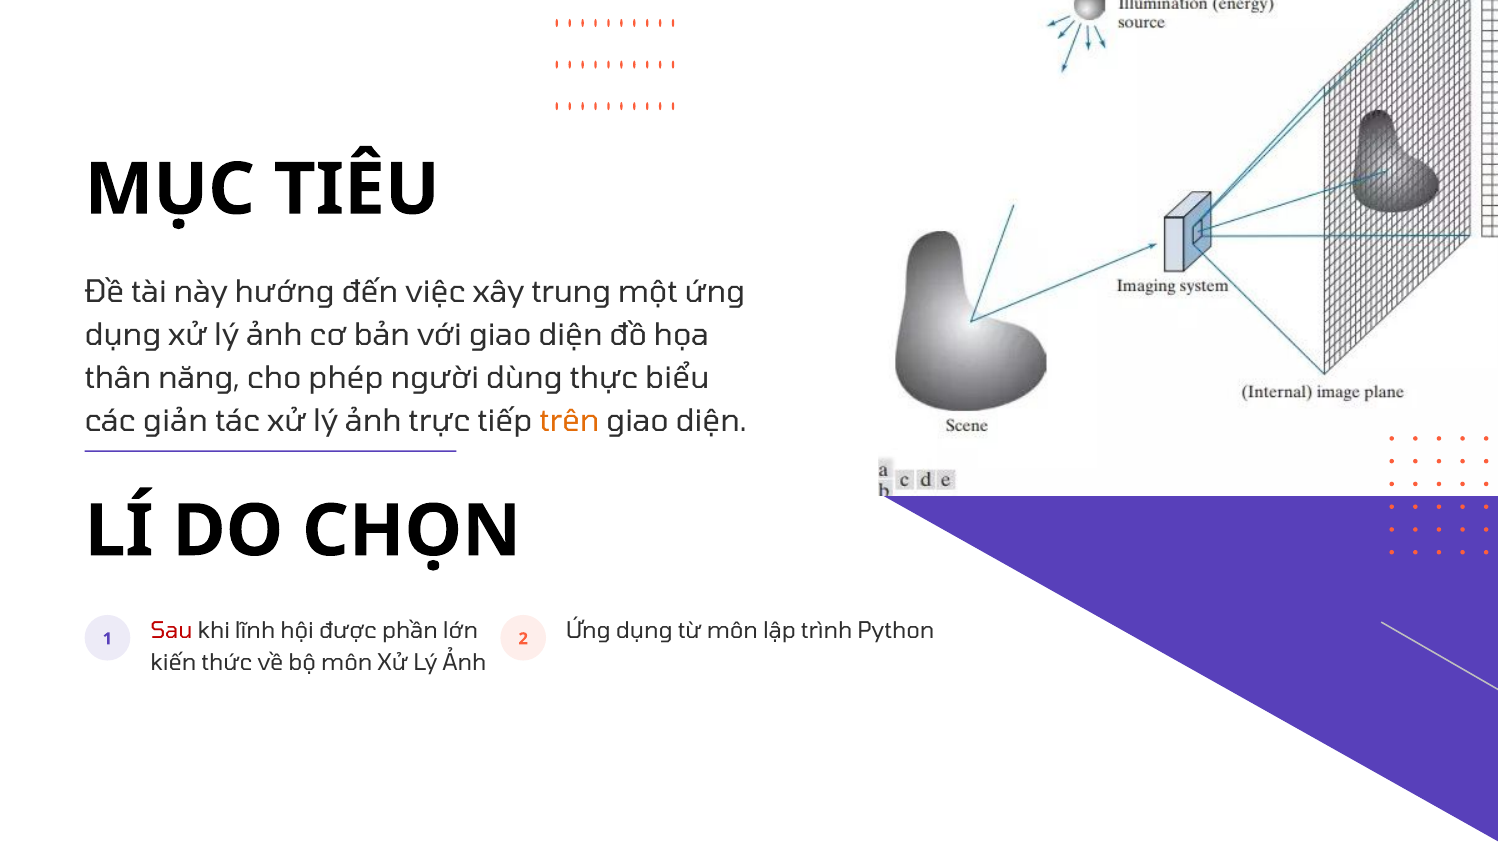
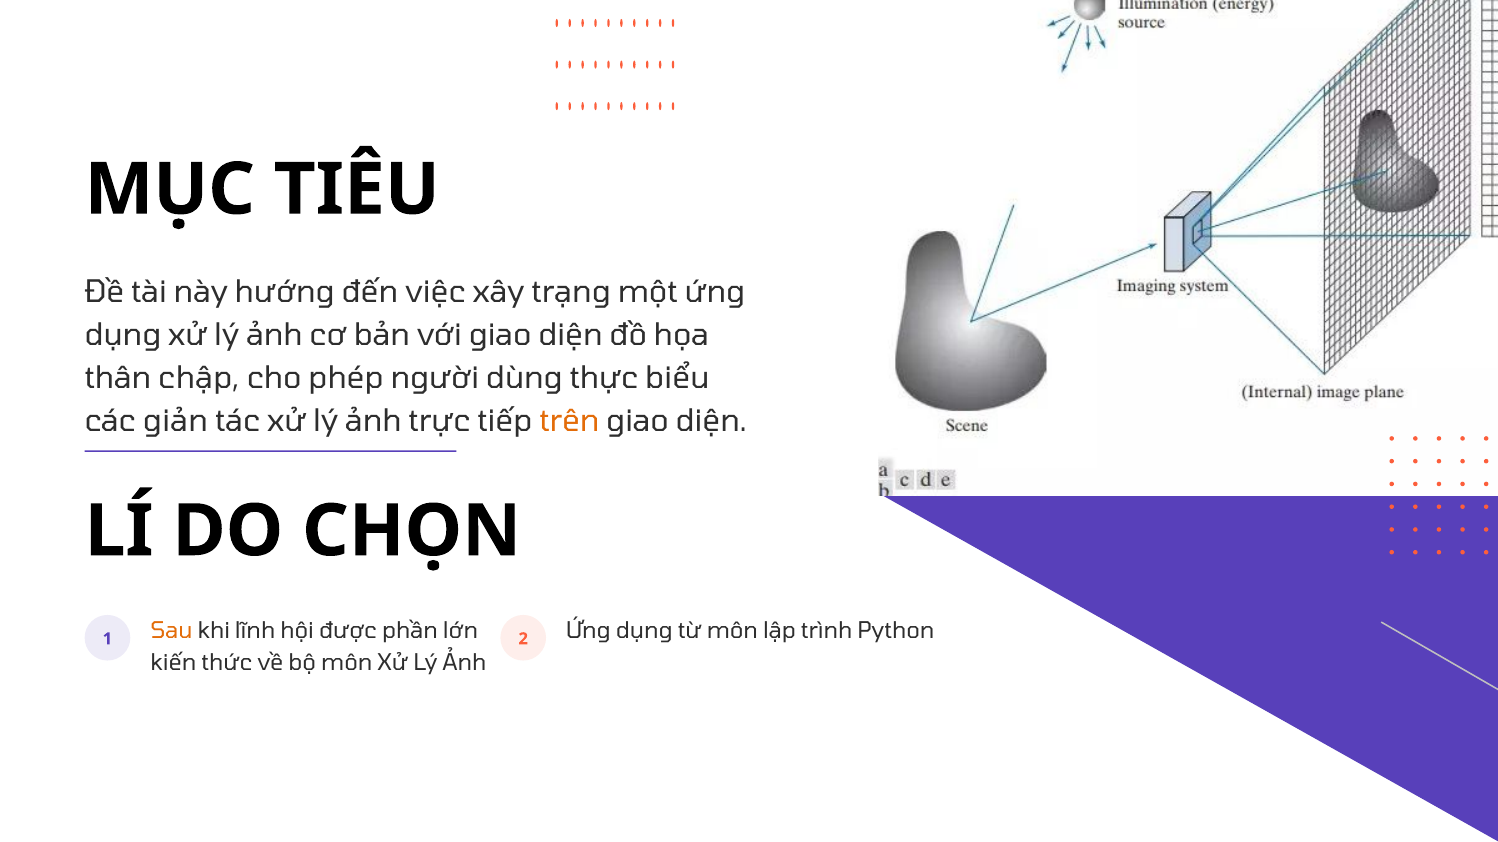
trung: trung -> trạng
năng: năng -> chập
Sau colour: red -> orange
